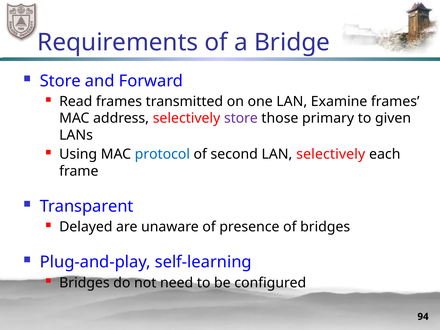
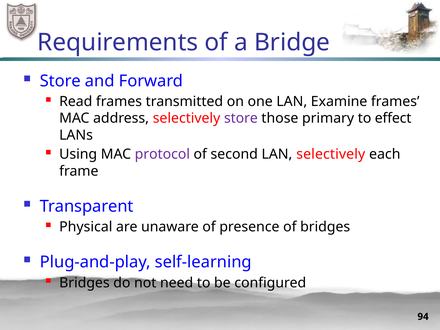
given: given -> effect
protocol colour: blue -> purple
Delayed: Delayed -> Physical
